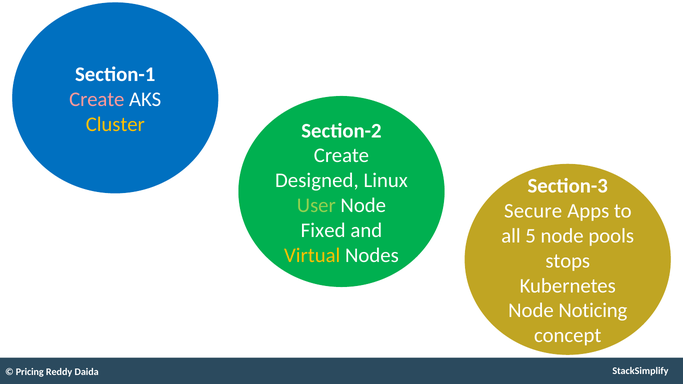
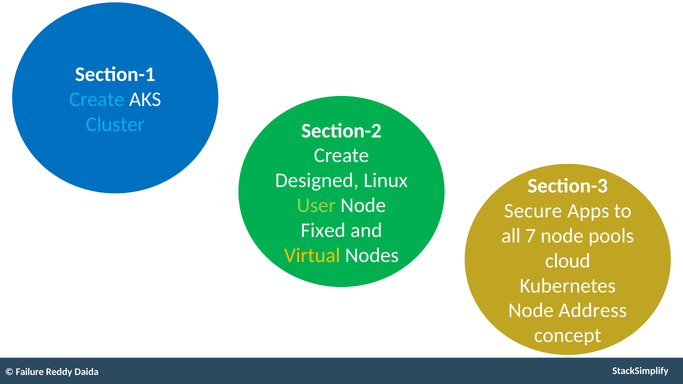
Create at (97, 99) colour: pink -> light blue
Cluster colour: yellow -> light blue
5: 5 -> 7
stops: stops -> cloud
Noticing: Noticing -> Address
Pricing: Pricing -> Failure
